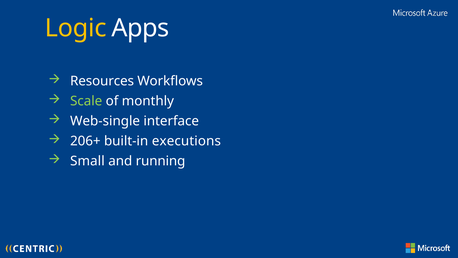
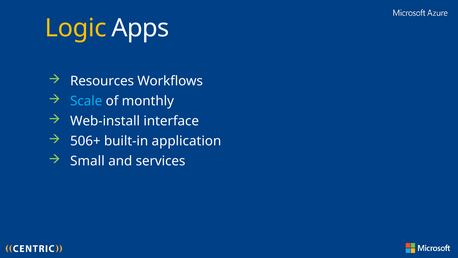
Scale colour: light green -> light blue
Web-single: Web-single -> Web-install
206+: 206+ -> 506+
executions: executions -> application
running: running -> services
